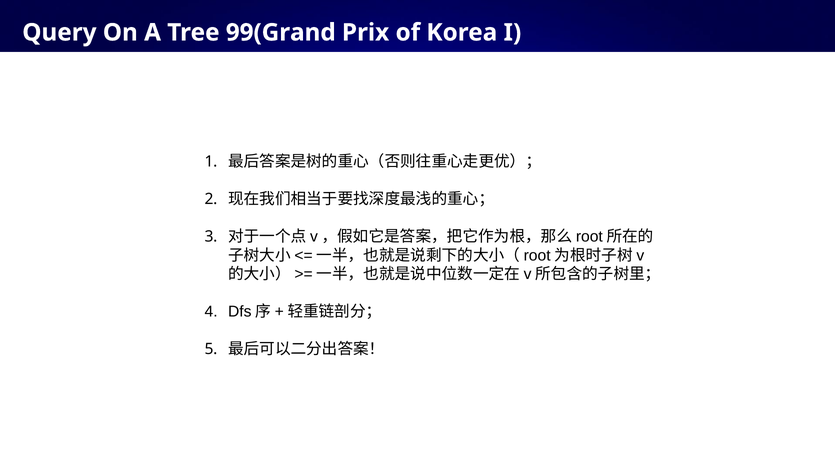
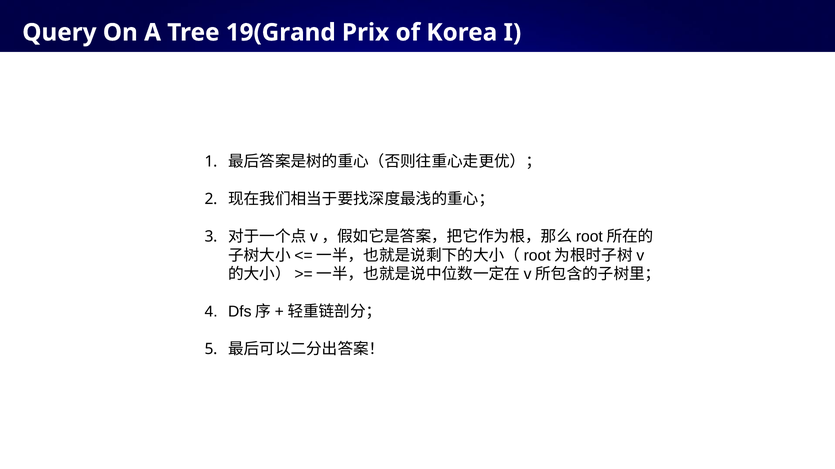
99(Grand: 99(Grand -> 19(Grand
